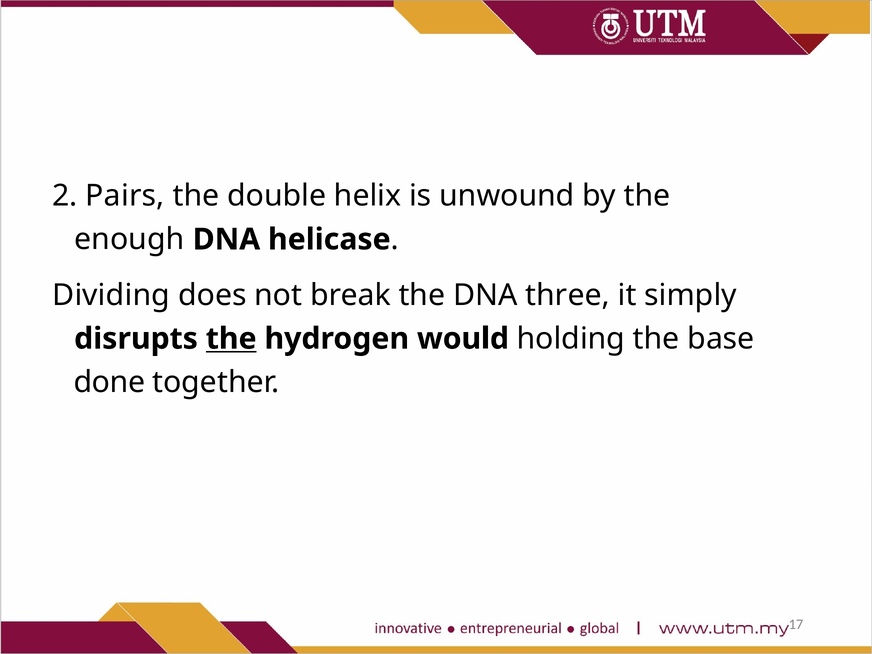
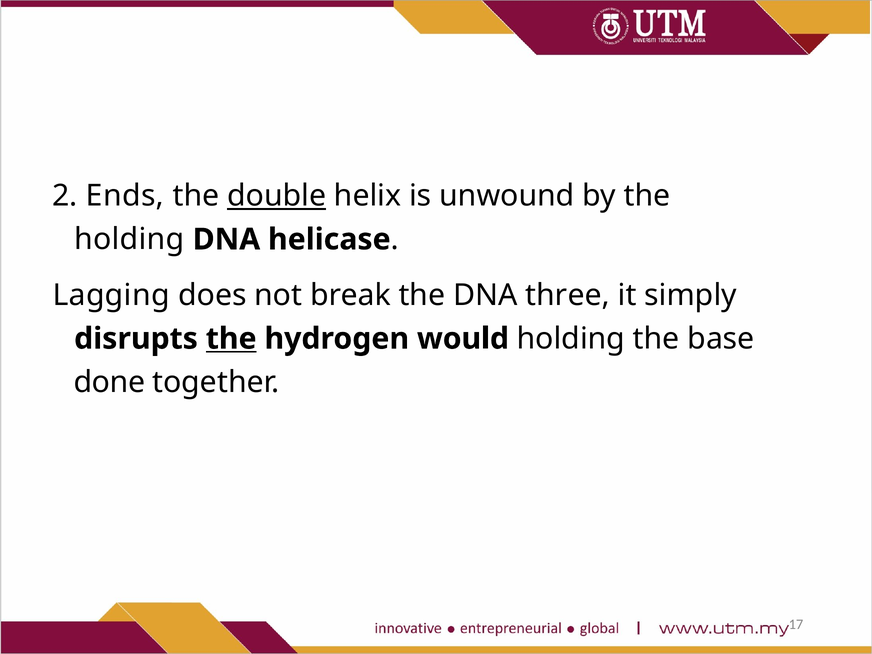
Pairs: Pairs -> Ends
double underline: none -> present
enough at (129, 239): enough -> holding
Dividing: Dividing -> Lagging
